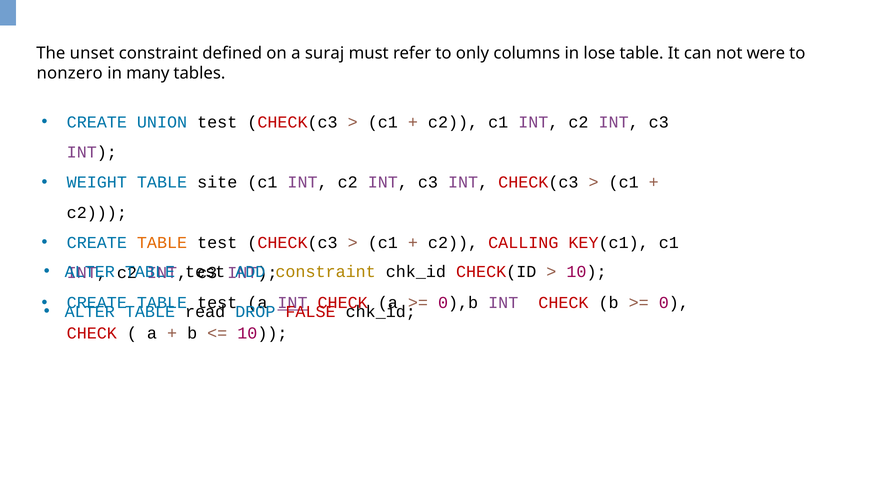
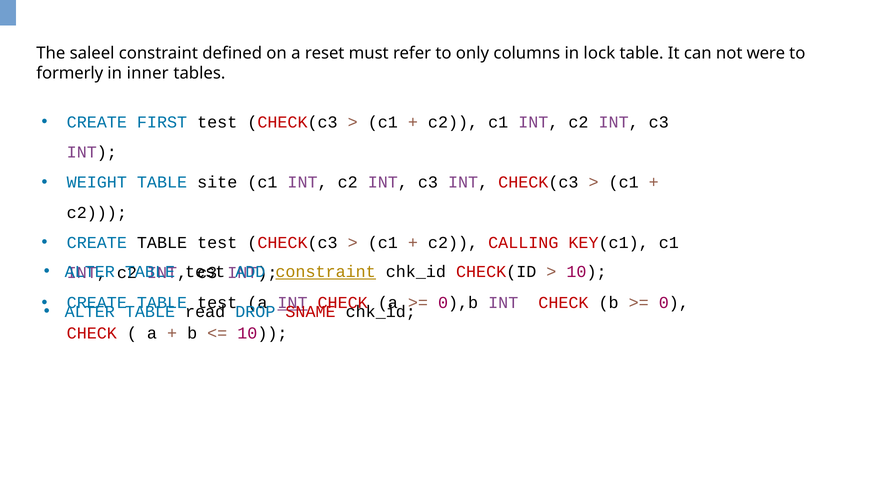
unset: unset -> saleel
suraj: suraj -> reset
lose: lose -> lock
nonzero: nonzero -> formerly
many: many -> inner
UNION: UNION -> FIRST
TABLE at (162, 243) colour: orange -> black
constraint at (326, 272) underline: none -> present
FALSE: FALSE -> SNAME
